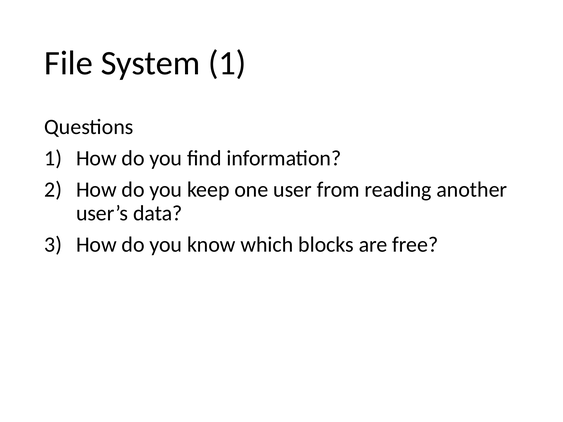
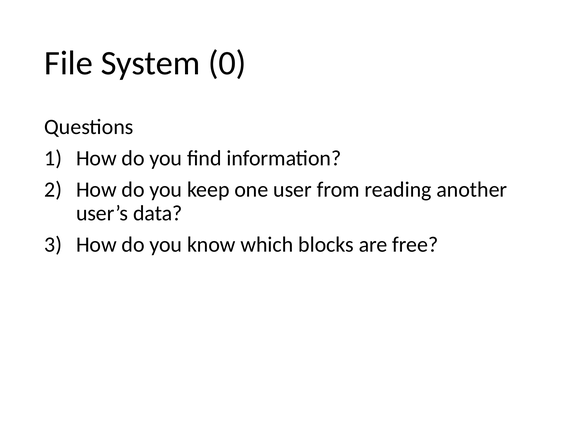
System 1: 1 -> 0
